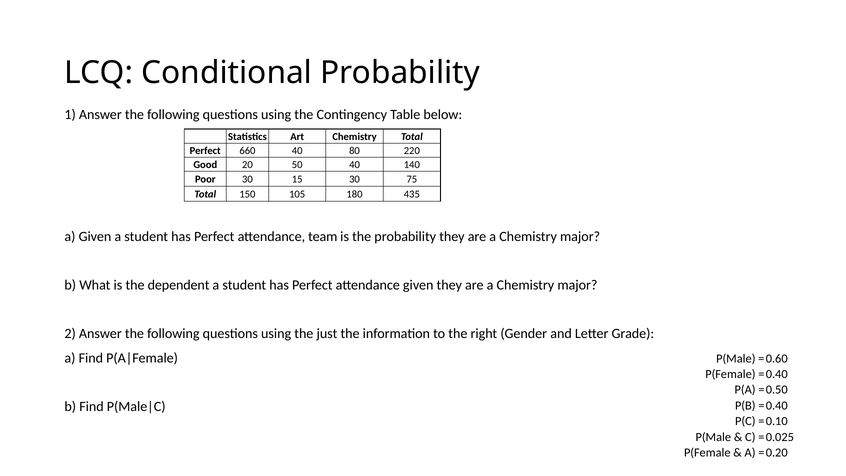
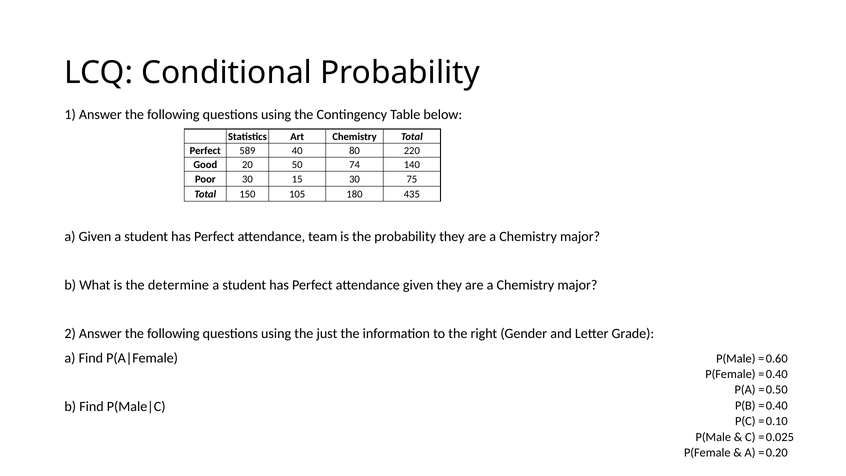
660: 660 -> 589
50 40: 40 -> 74
dependent: dependent -> determine
